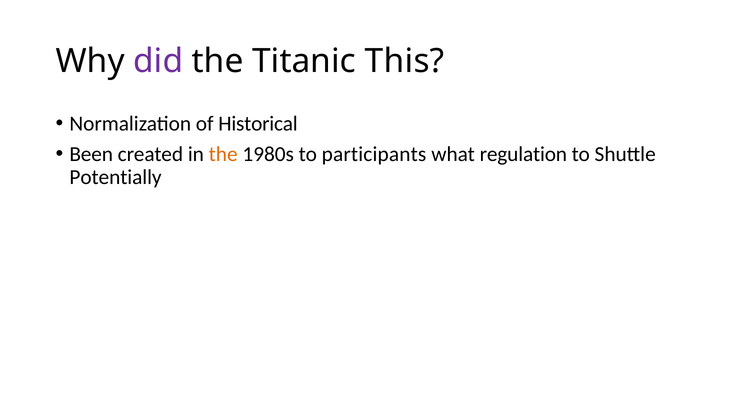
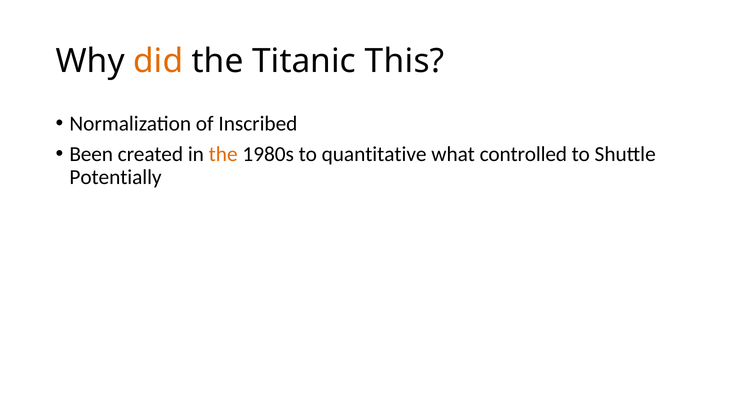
did colour: purple -> orange
Historical: Historical -> Inscribed
participants: participants -> quantitative
regulation: regulation -> controlled
